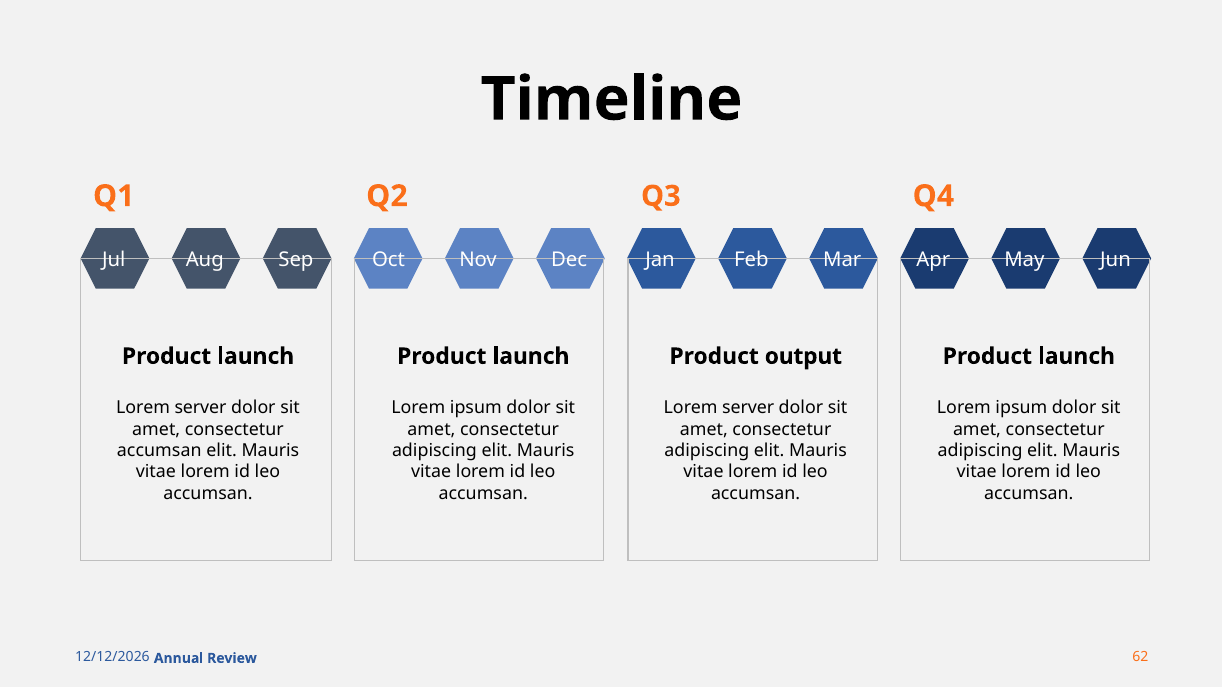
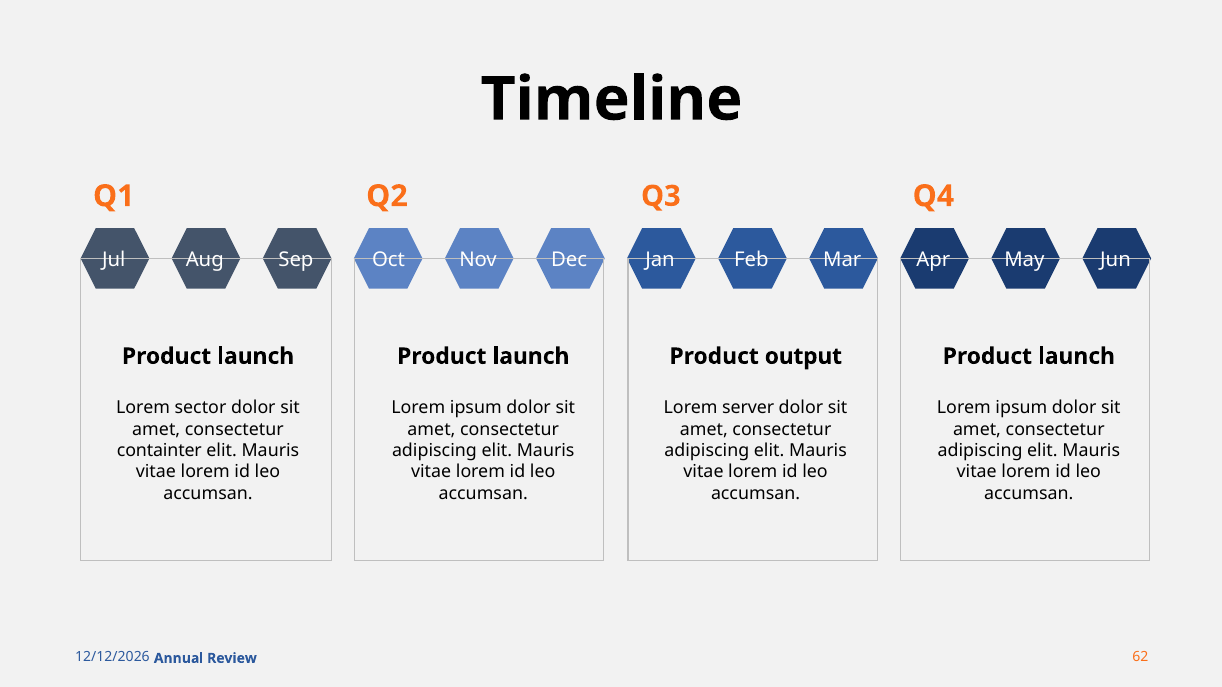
server at (201, 408): server -> sector
accumsan at (159, 451): accumsan -> containter
